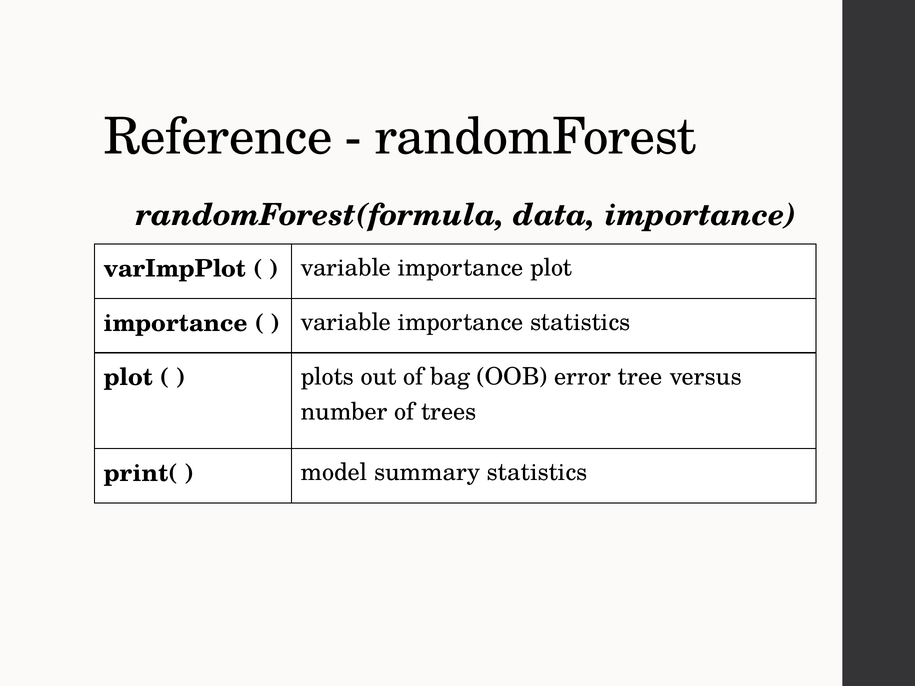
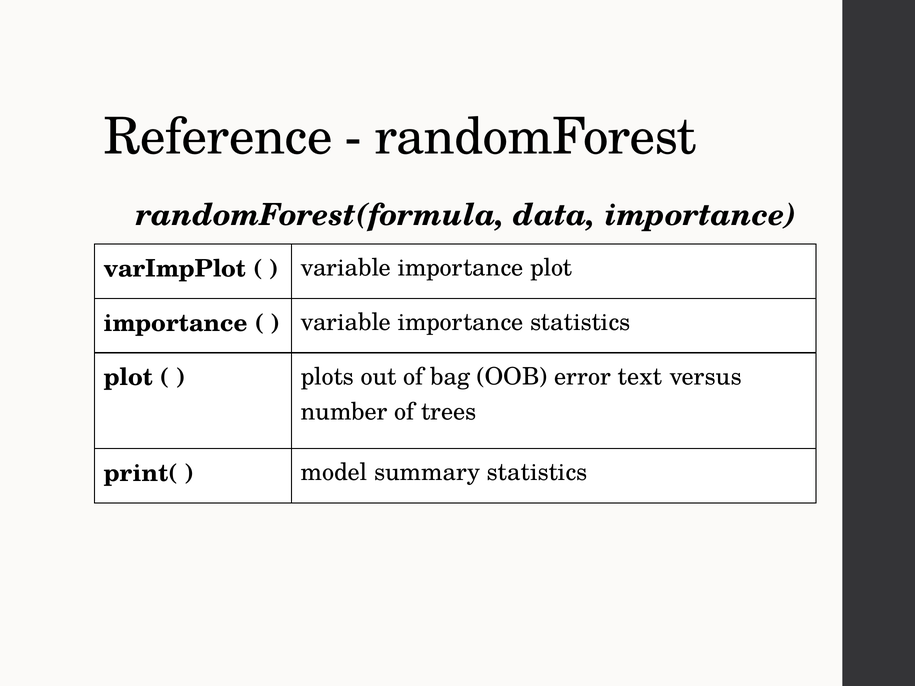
tree: tree -> text
